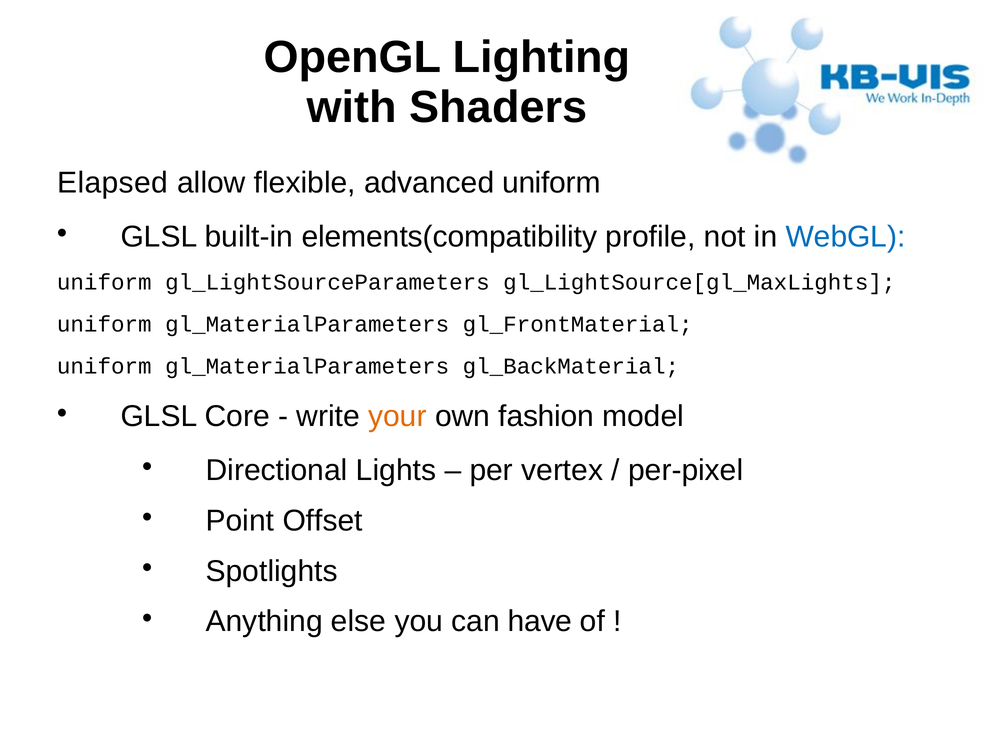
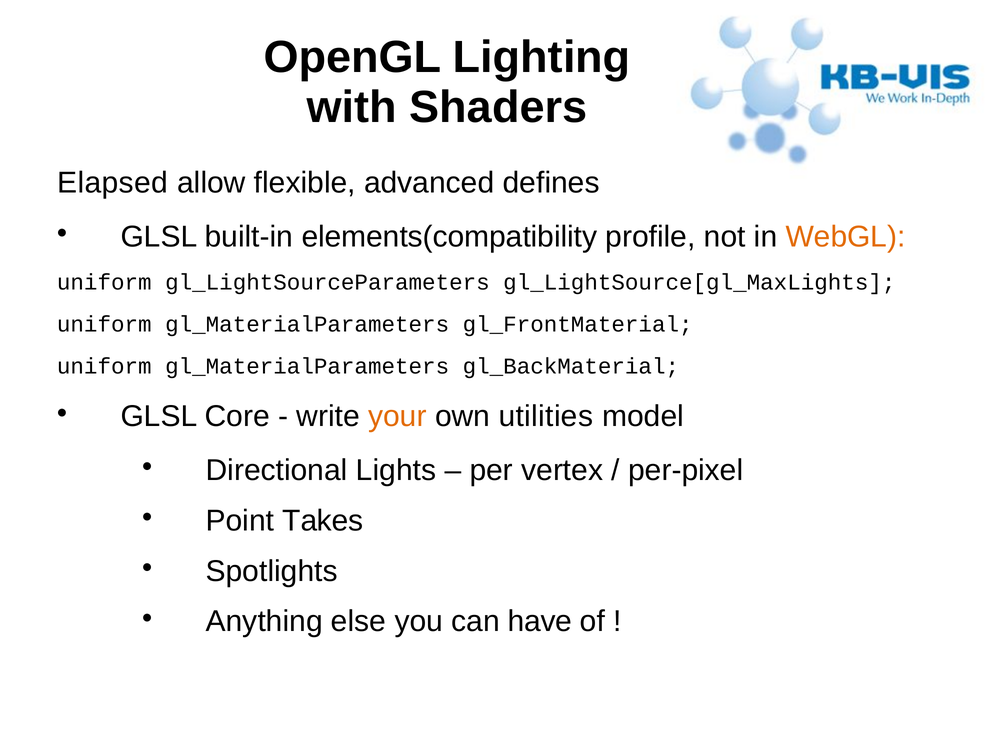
advanced uniform: uniform -> defines
WebGL colour: blue -> orange
fashion: fashion -> utilities
Offset: Offset -> Takes
